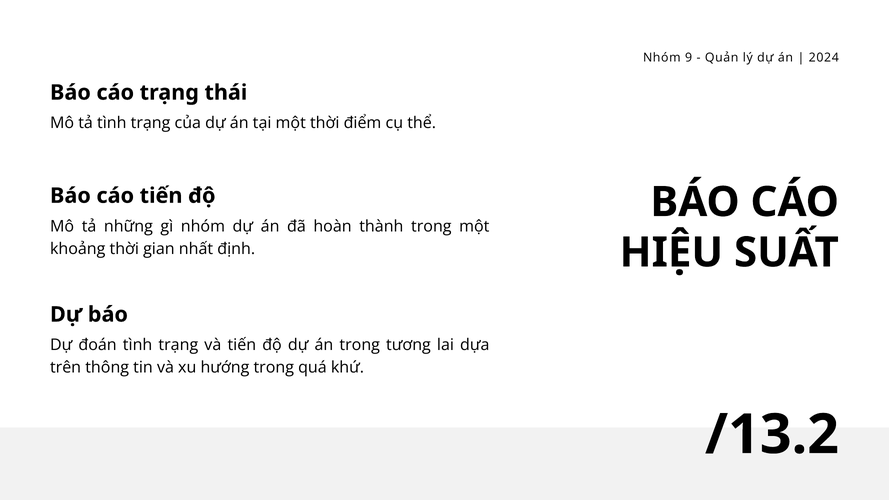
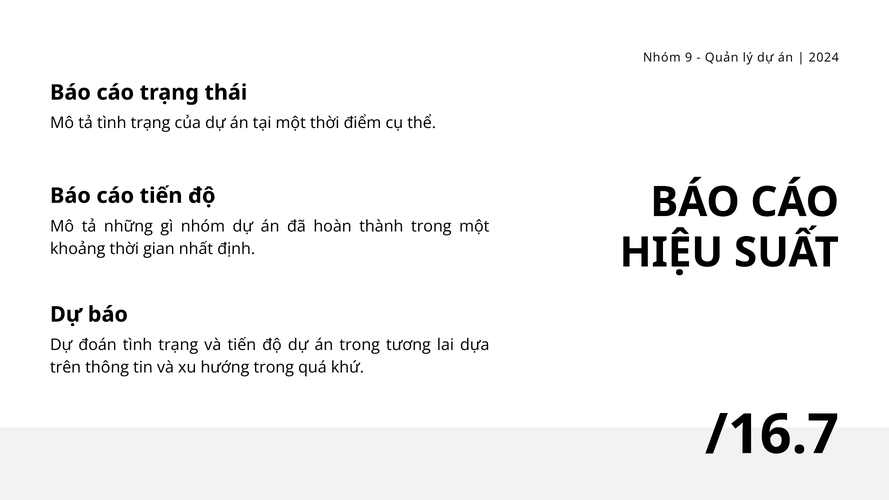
/13.2: /13.2 -> /16.7
